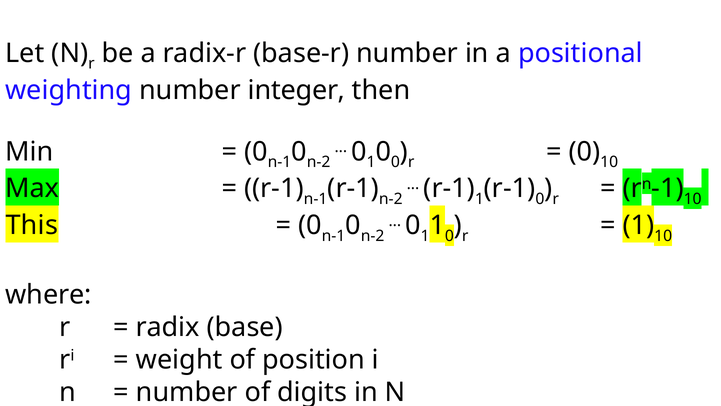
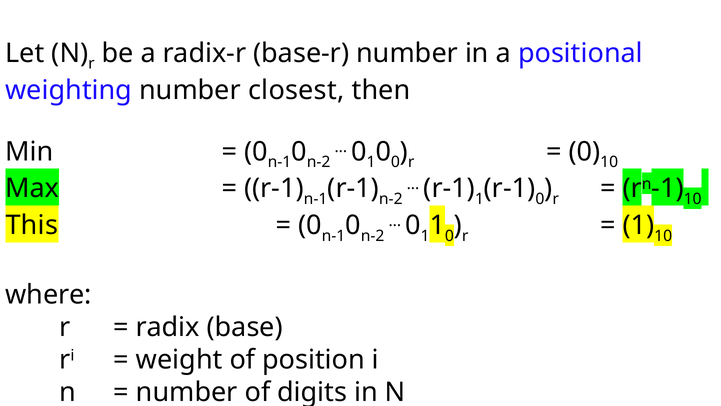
integer: integer -> closest
